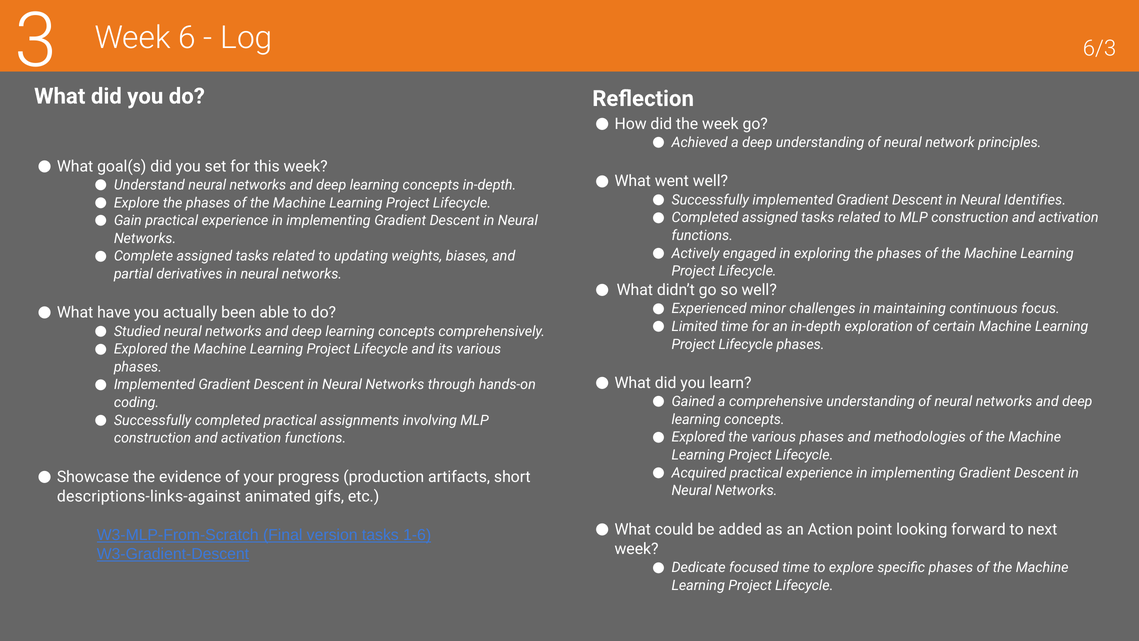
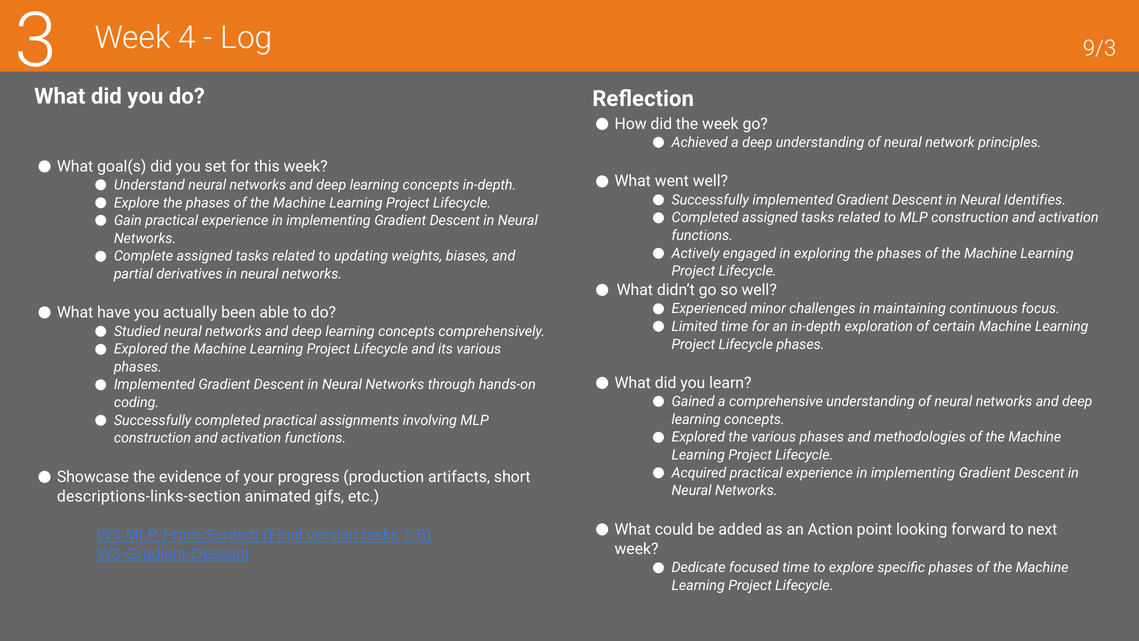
6: 6 -> 4
6/3: 6/3 -> 9/3
descriptions-links-against: descriptions-links-against -> descriptions-links-section
